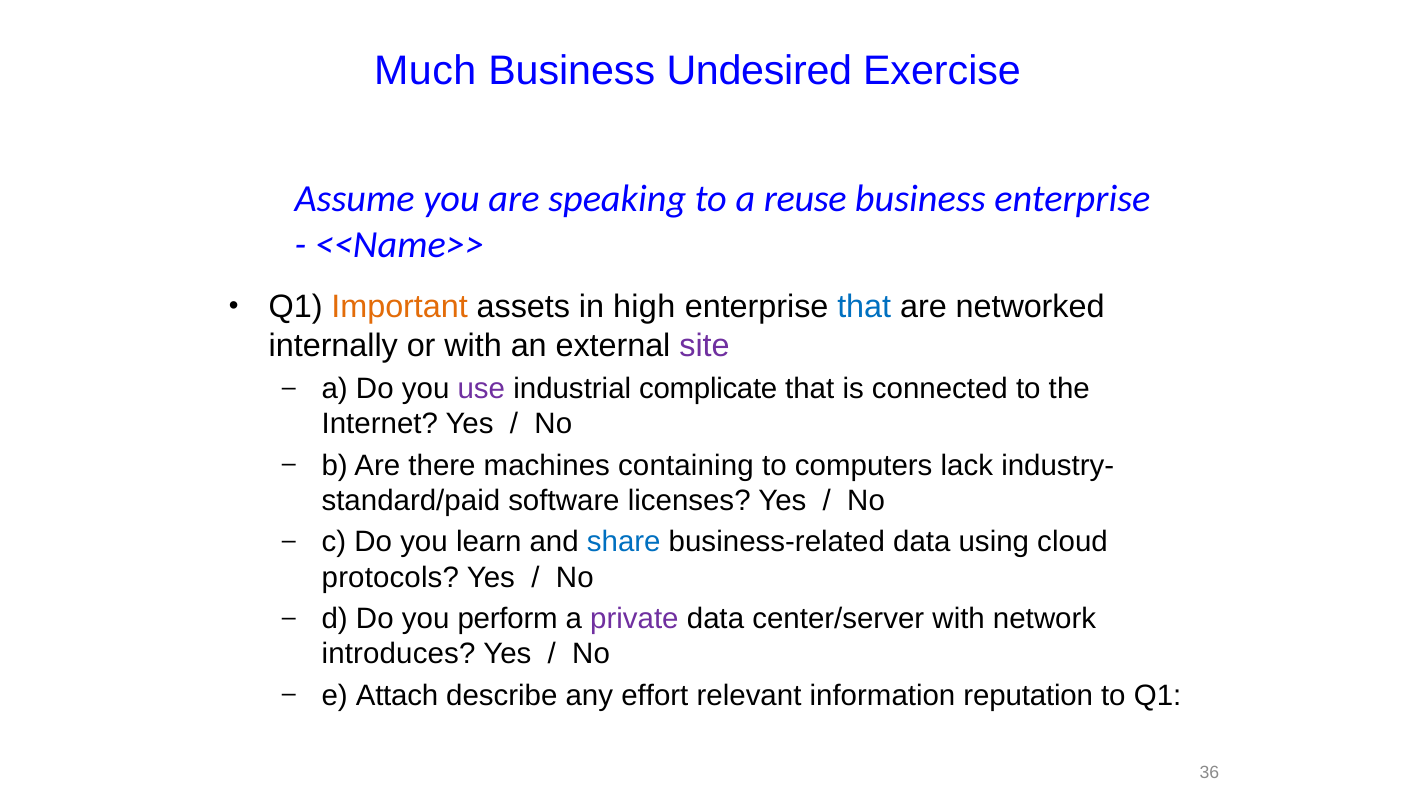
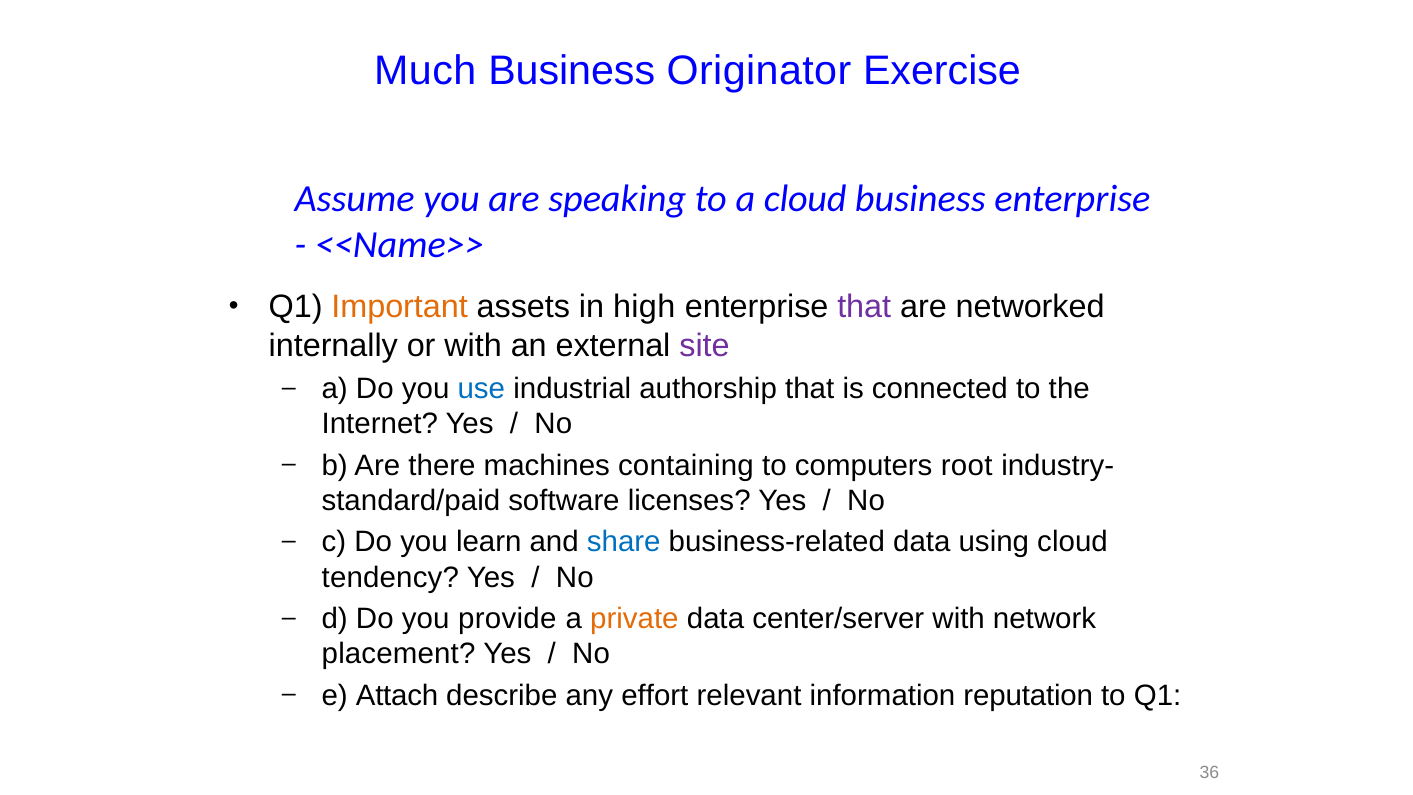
Undesired: Undesired -> Originator
a reuse: reuse -> cloud
that at (864, 307) colour: blue -> purple
use colour: purple -> blue
complicate: complicate -> authorship
lack: lack -> root
protocols: protocols -> tendency
perform: perform -> provide
private colour: purple -> orange
introduces: introduces -> placement
